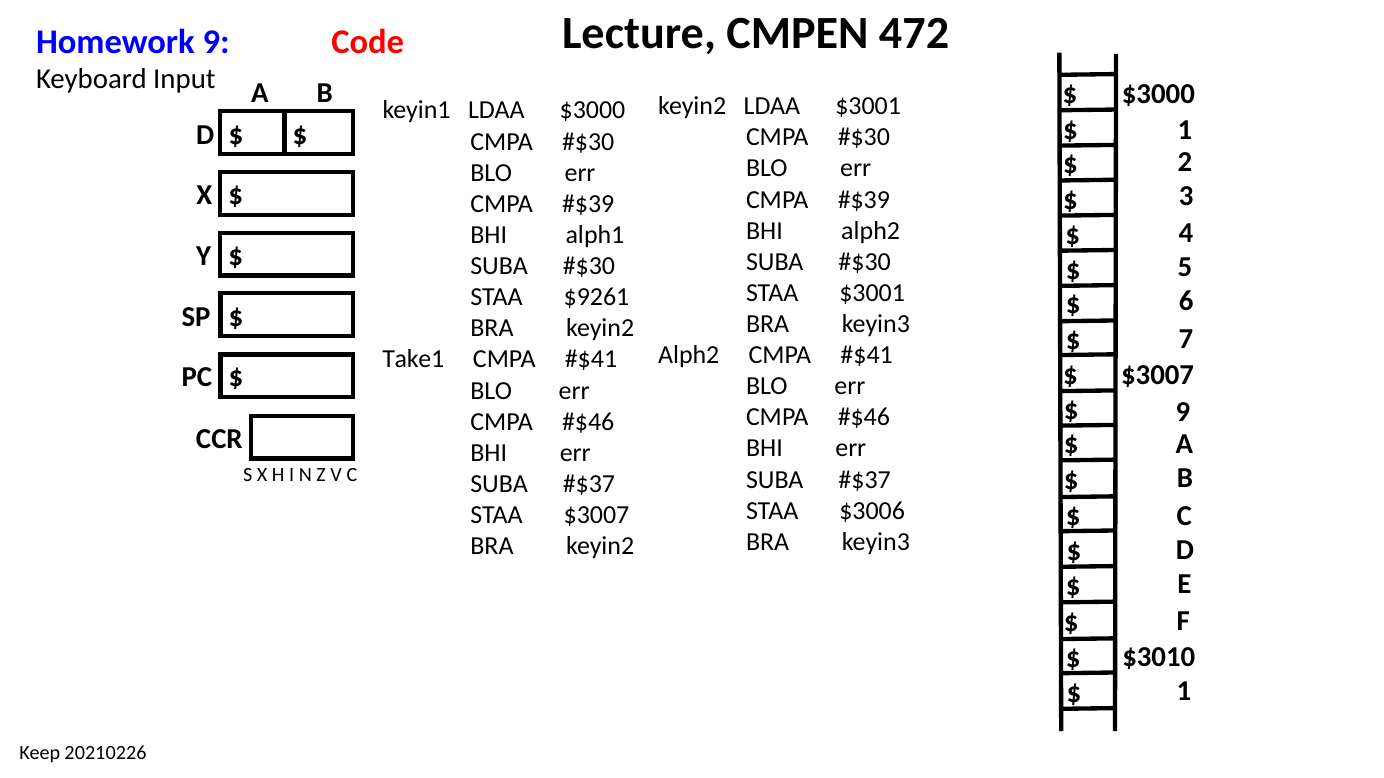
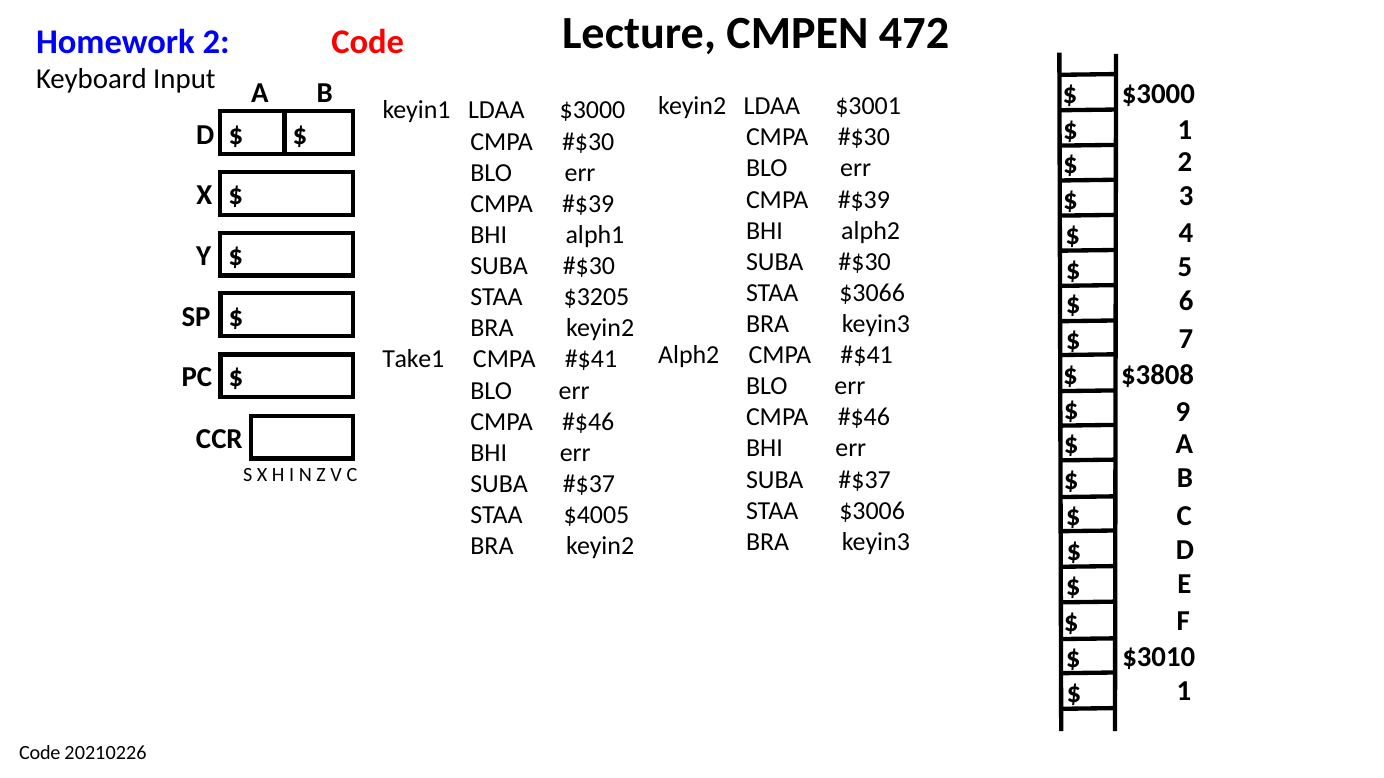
Homework 9: 9 -> 2
STAA $3001: $3001 -> $3066
$9261: $9261 -> $3205
$3007 at (1158, 375): $3007 -> $3808
STAA $3007: $3007 -> $4005
Keep at (40, 753): Keep -> Code
